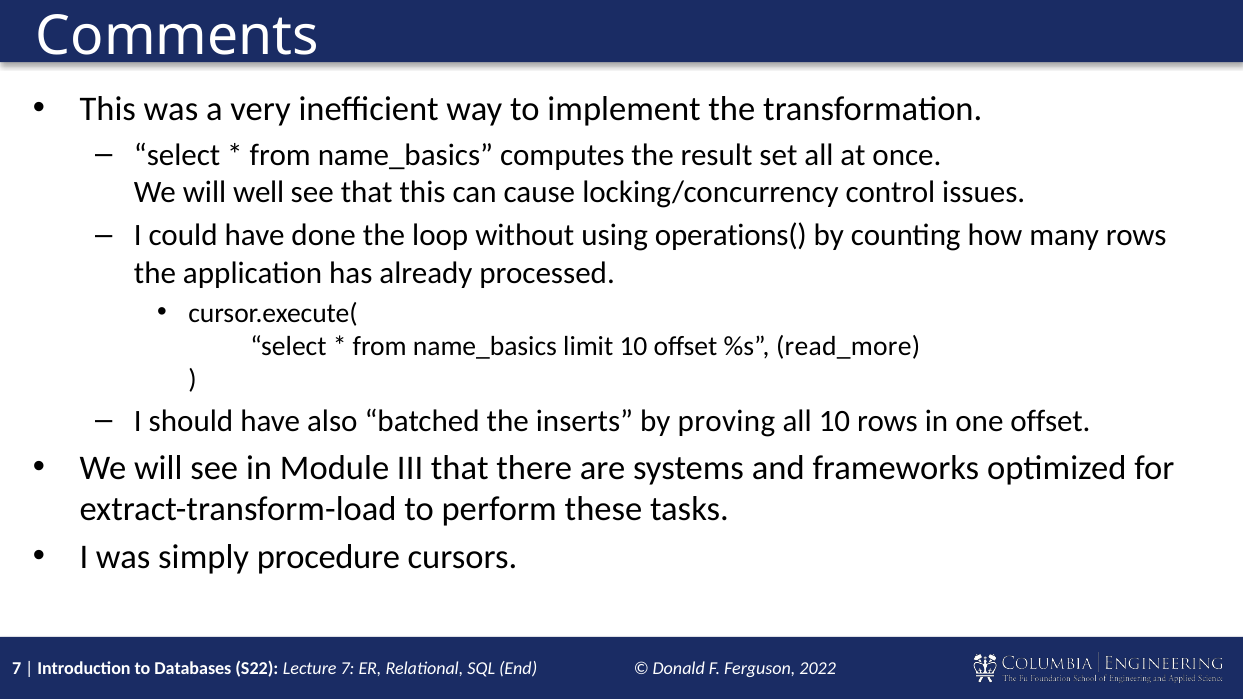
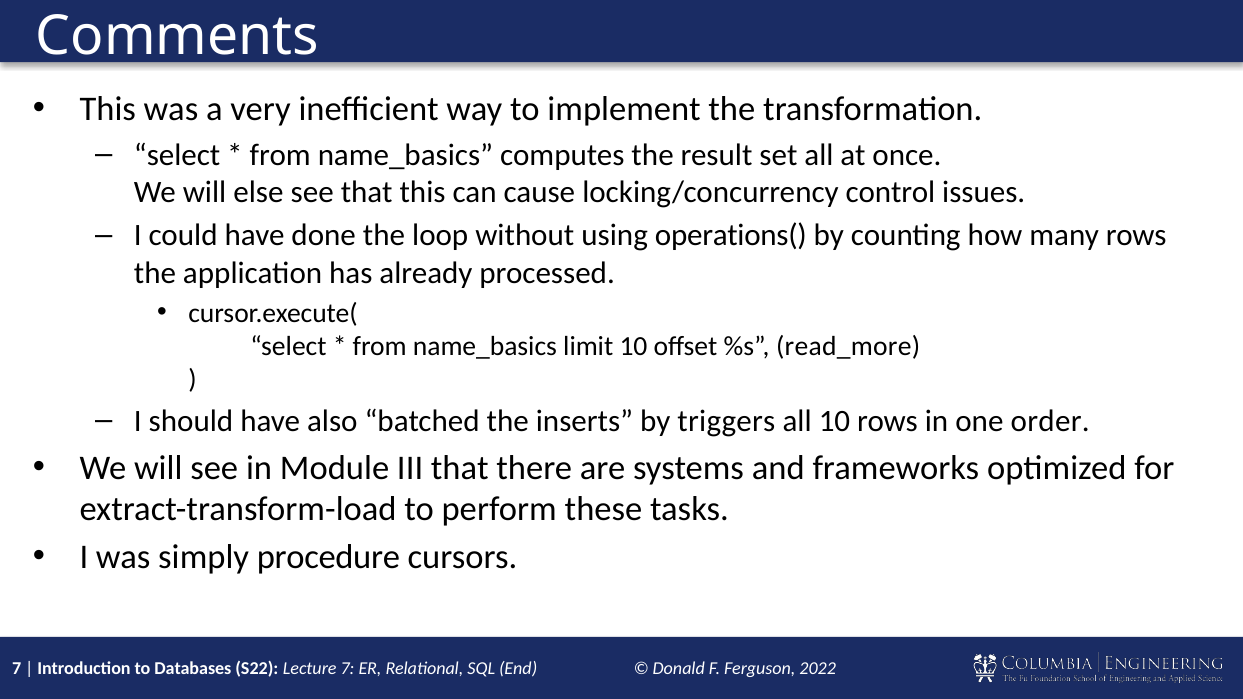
well: well -> else
proving: proving -> triggers
one offset: offset -> order
